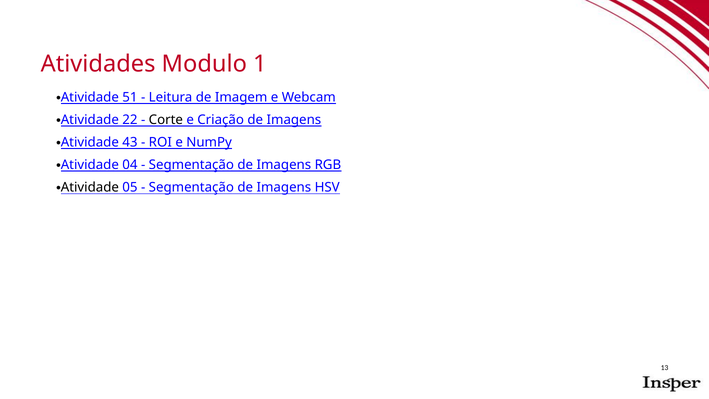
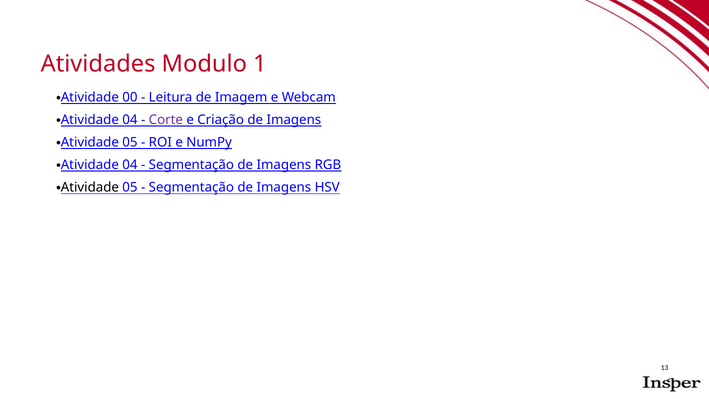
51: 51 -> 00
22 at (130, 120): 22 -> 04
Corte colour: black -> purple
43 at (130, 142): 43 -> 05
